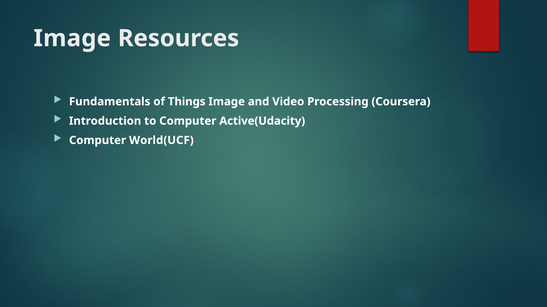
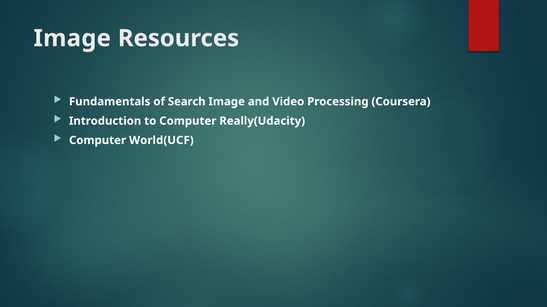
Things: Things -> Search
Active(Udacity: Active(Udacity -> Really(Udacity
